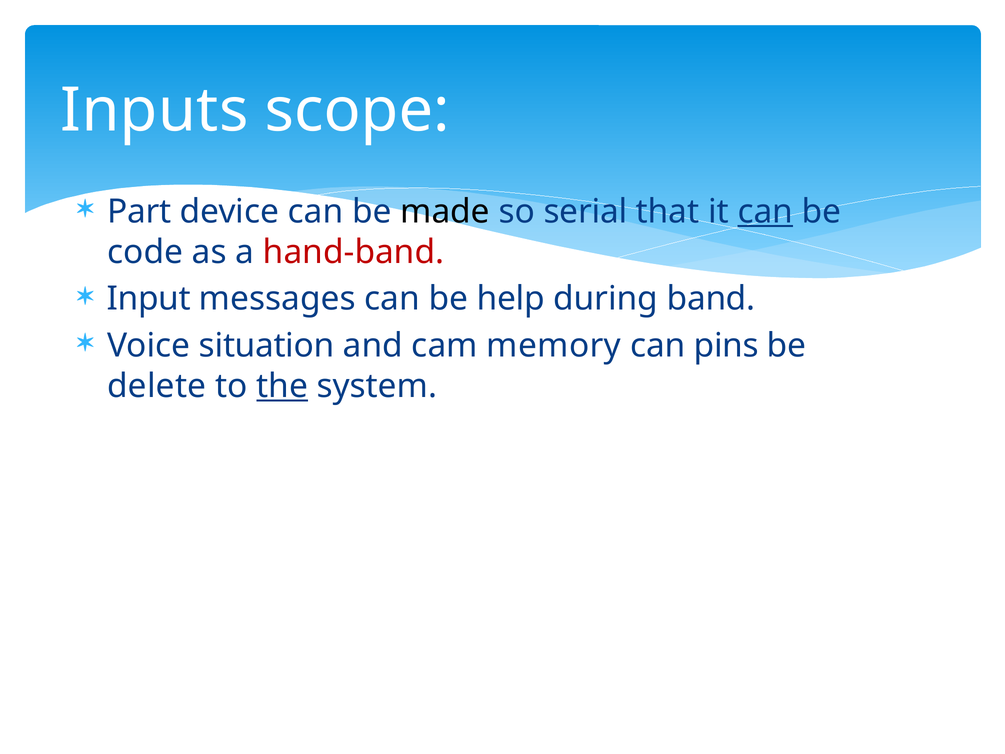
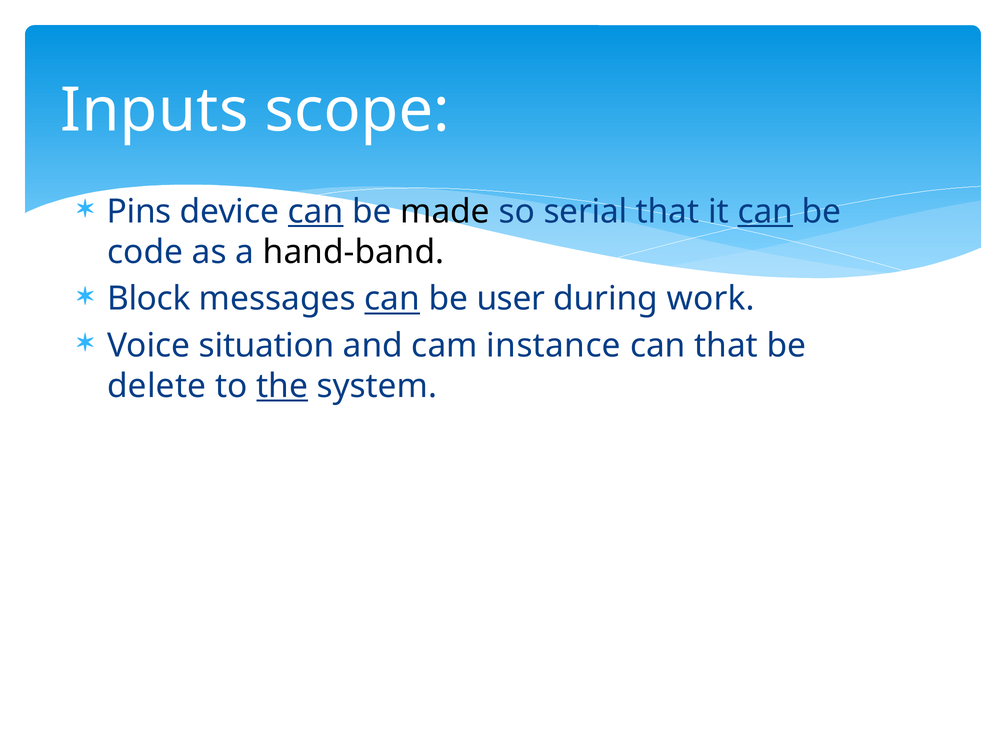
Part: Part -> Pins
can at (316, 212) underline: none -> present
hand-band colour: red -> black
Input: Input -> Block
can at (392, 299) underline: none -> present
help: help -> user
band: band -> work
memory: memory -> instance
can pins: pins -> that
